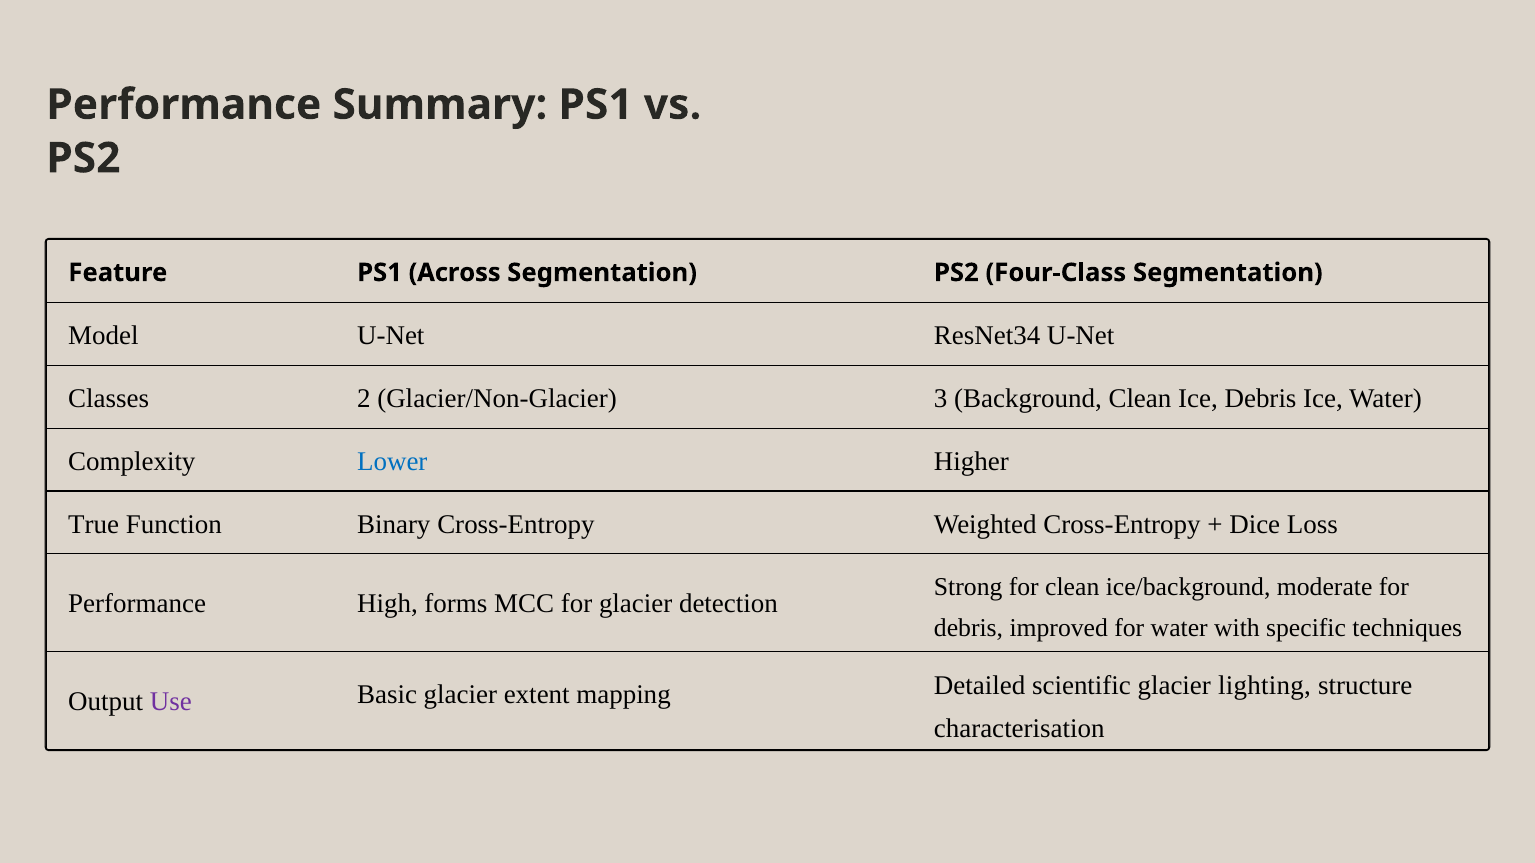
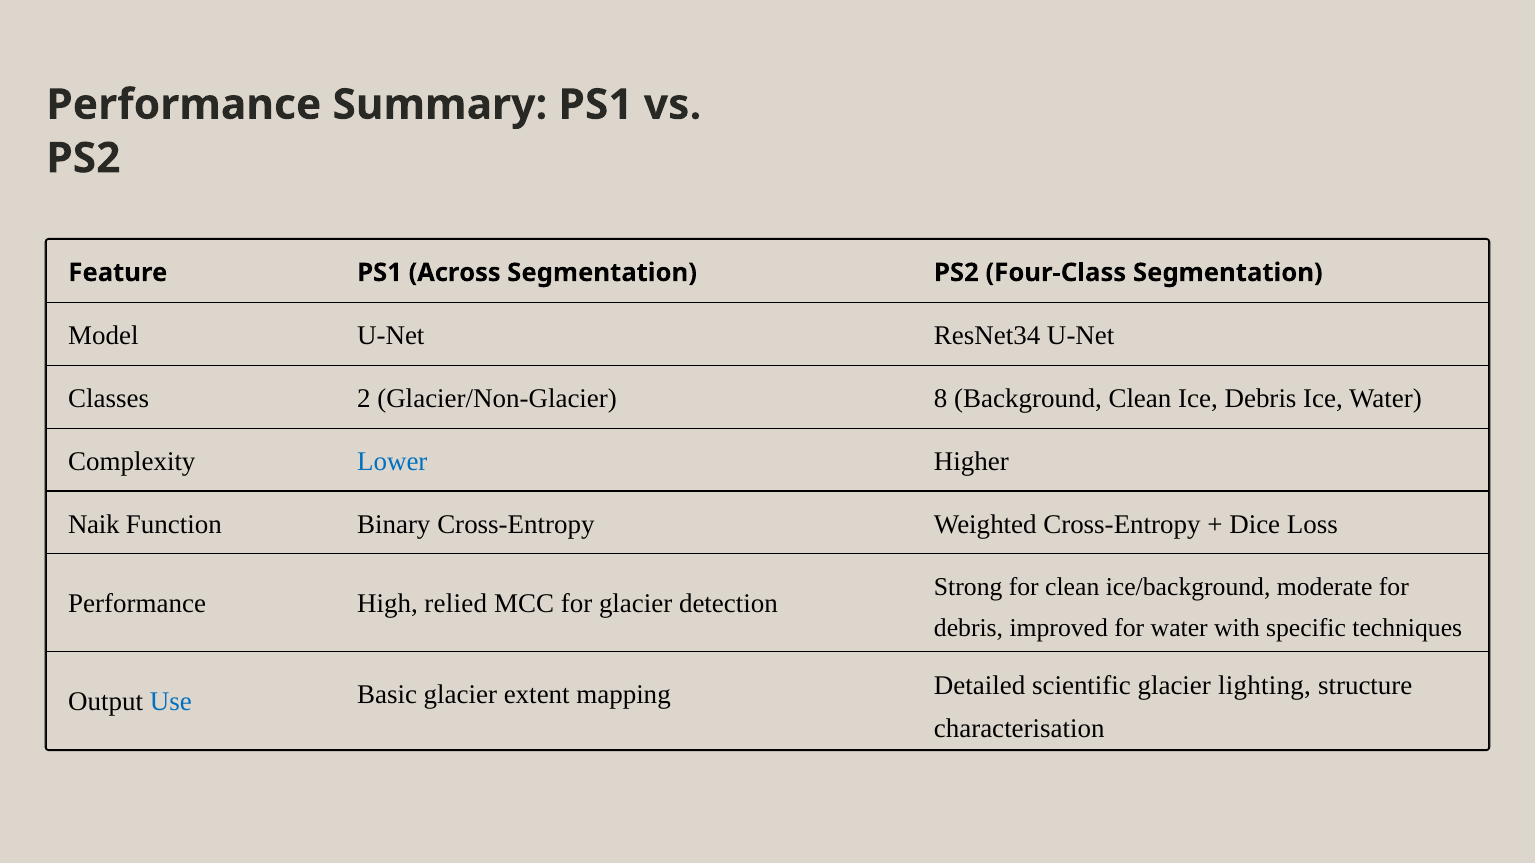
3: 3 -> 8
True: True -> Naik
forms: forms -> relied
Use colour: purple -> blue
